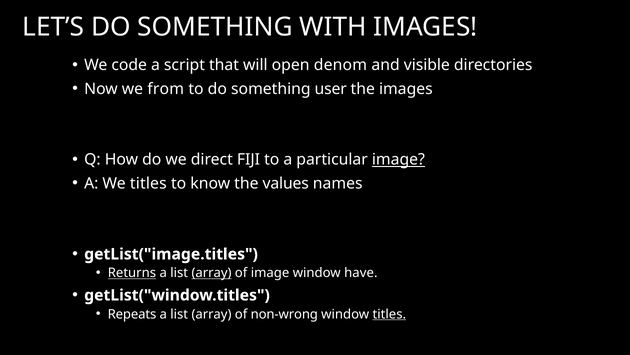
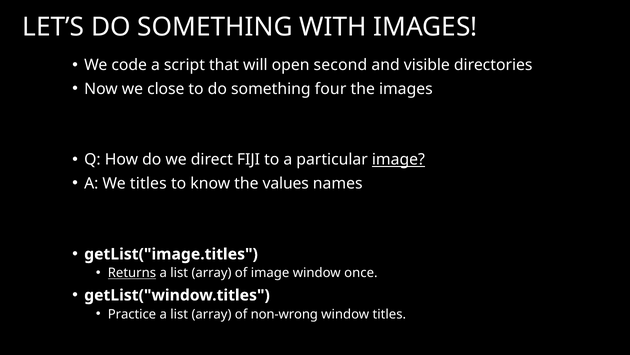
denom: denom -> second
from: from -> close
user: user -> four
array at (212, 273) underline: present -> none
have: have -> once
Repeats: Repeats -> Practice
titles at (389, 314) underline: present -> none
